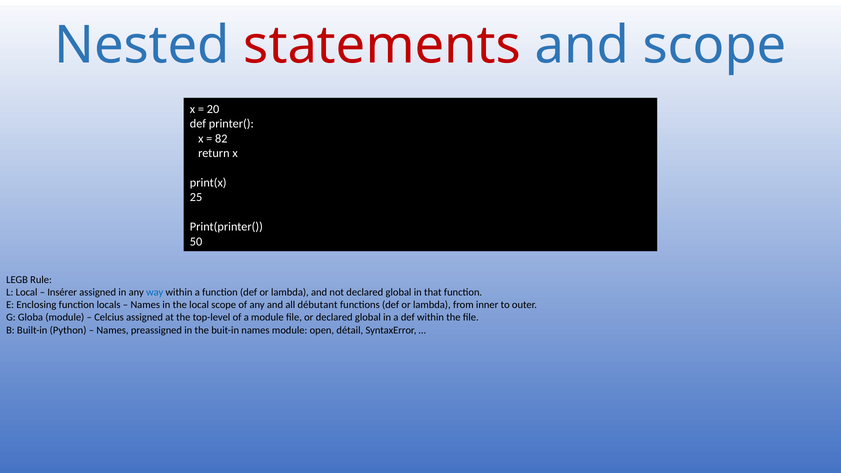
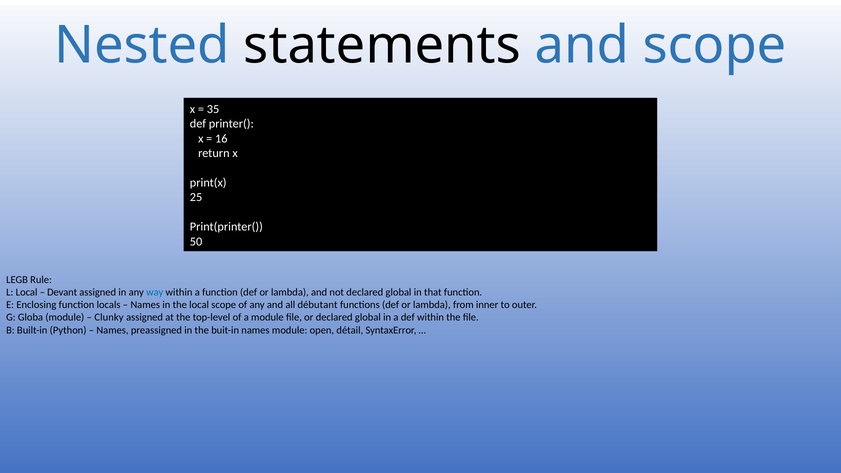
statements colour: red -> black
20 at (213, 109): 20 -> 35
82: 82 -> 16
Insérer: Insérer -> Devant
Celcius: Celcius -> Clunky
